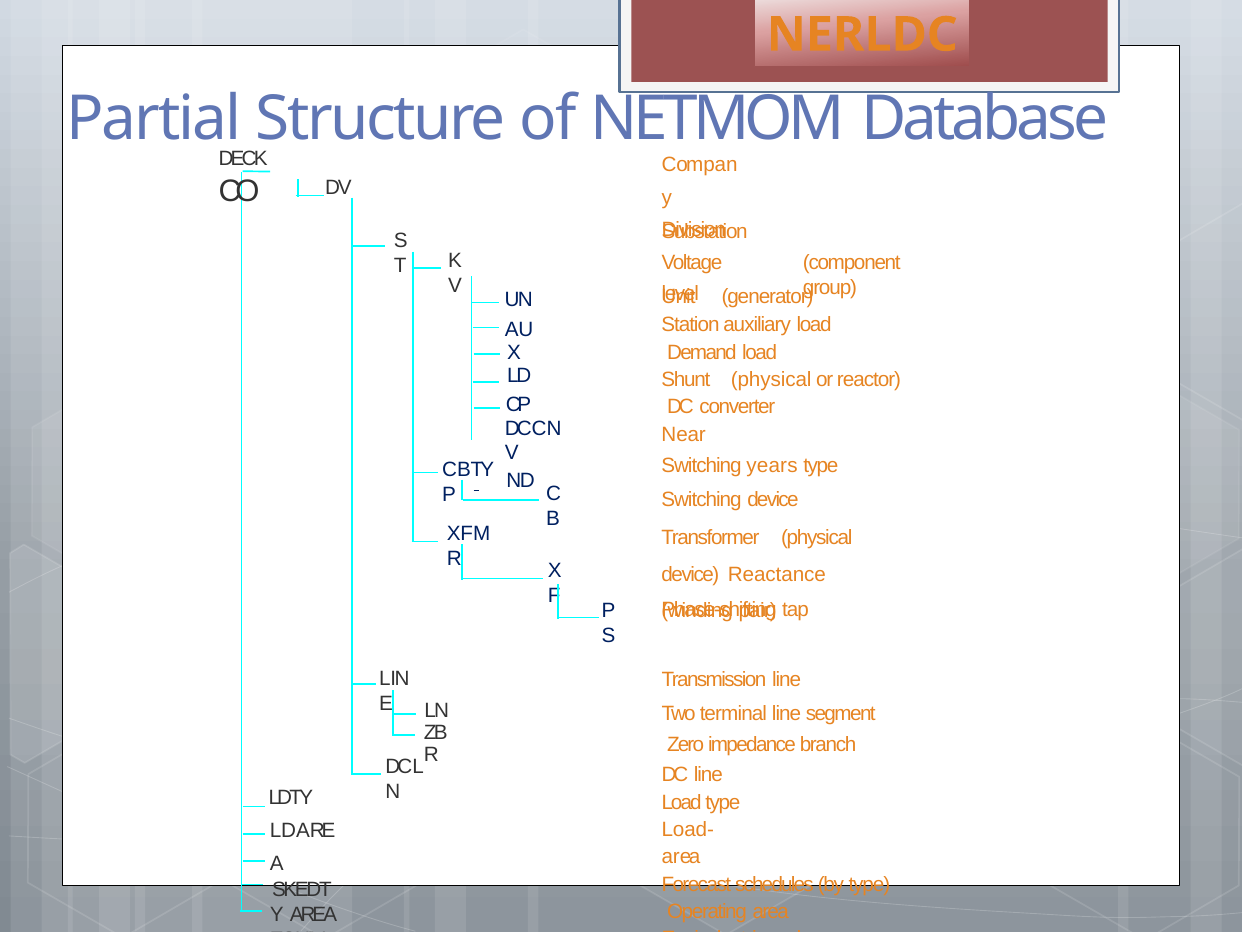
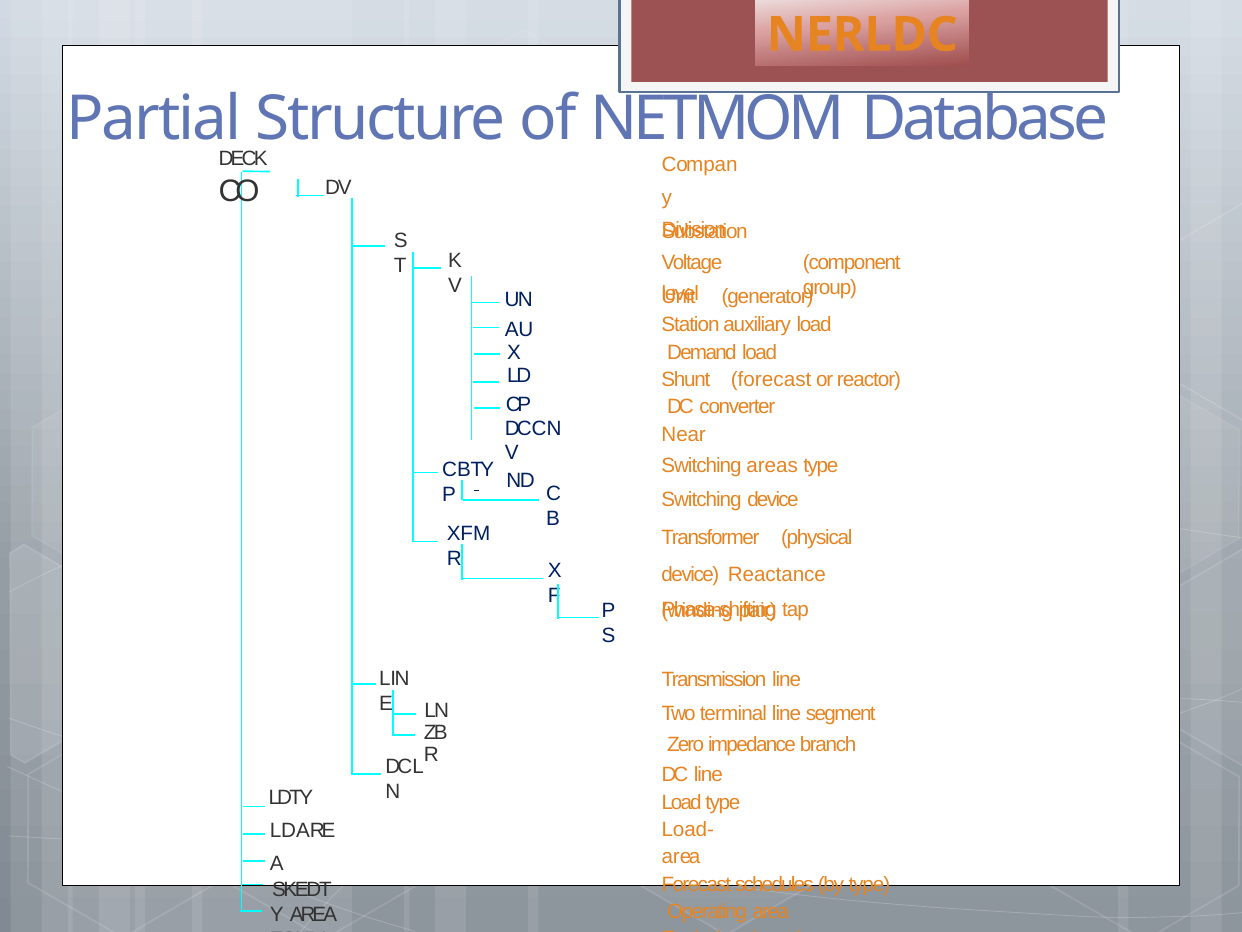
Shunt physical: physical -> forecast
years: years -> areas
